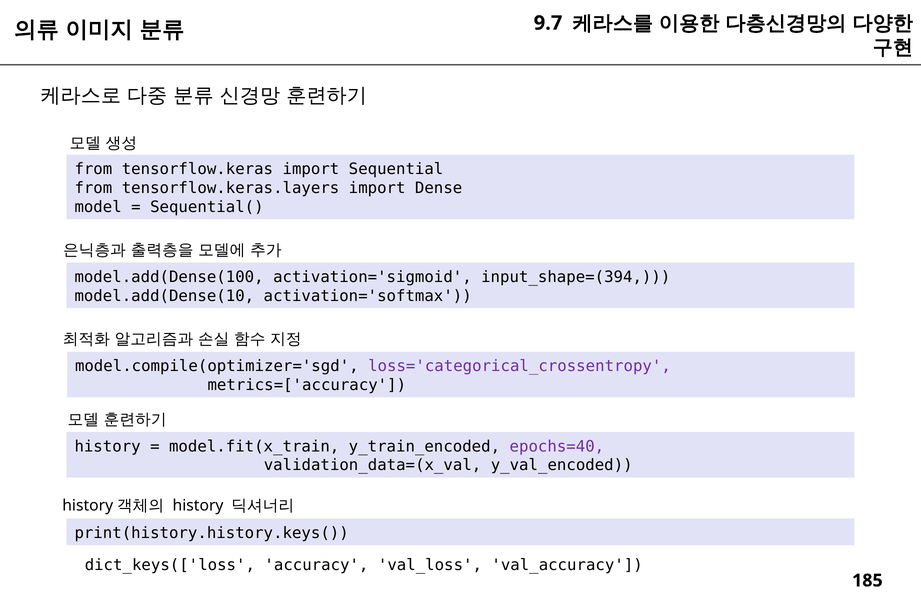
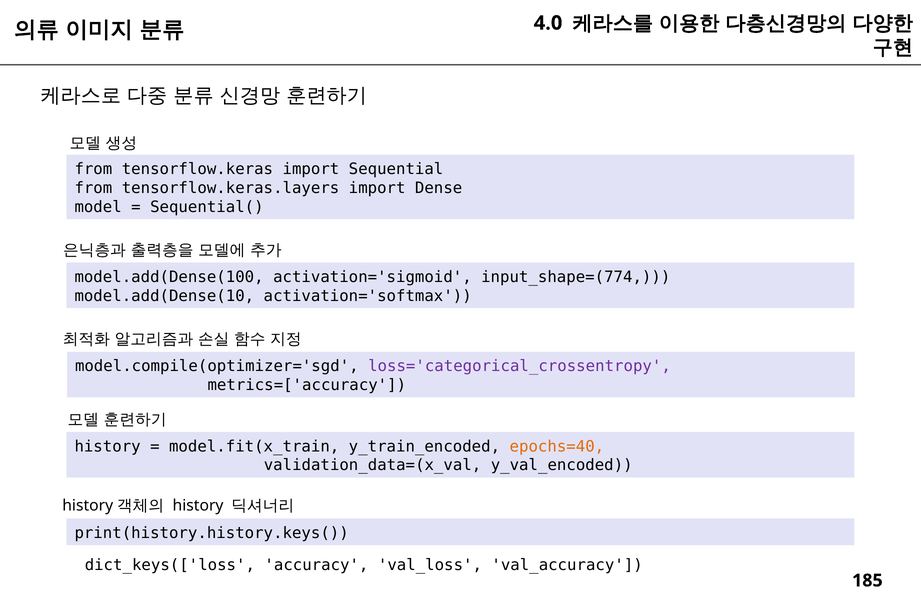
9.7: 9.7 -> 4.0
input_shape=(394: input_shape=(394 -> input_shape=(774
epochs=40 colour: purple -> orange
